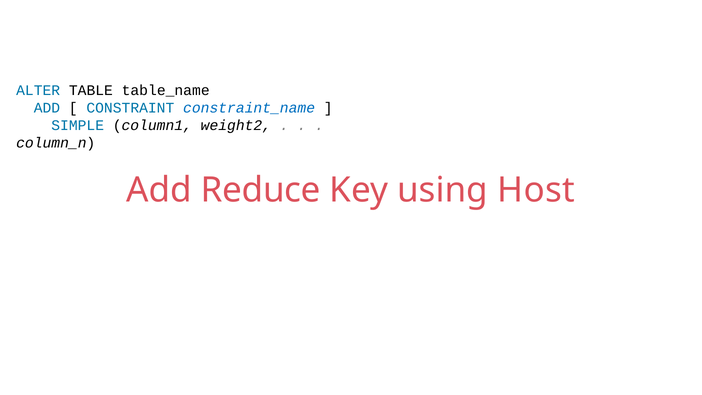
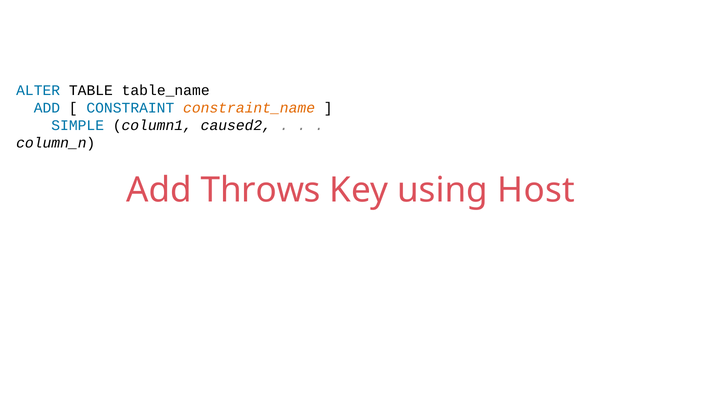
constraint_name colour: blue -> orange
weight2: weight2 -> caused2
Reduce: Reduce -> Throws
